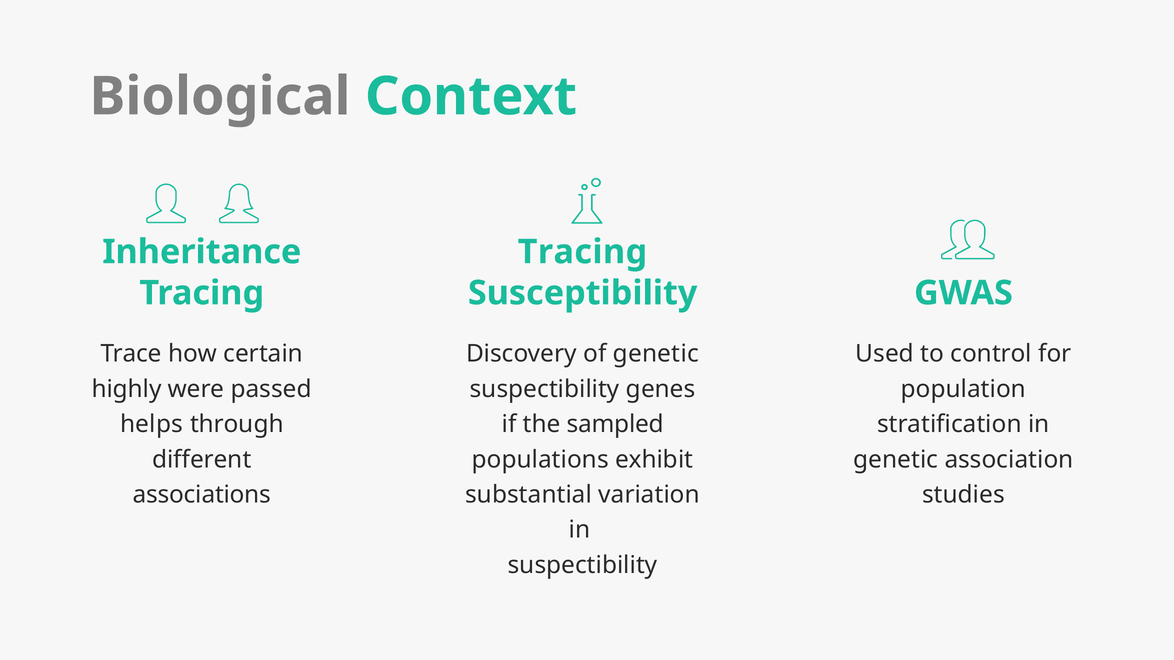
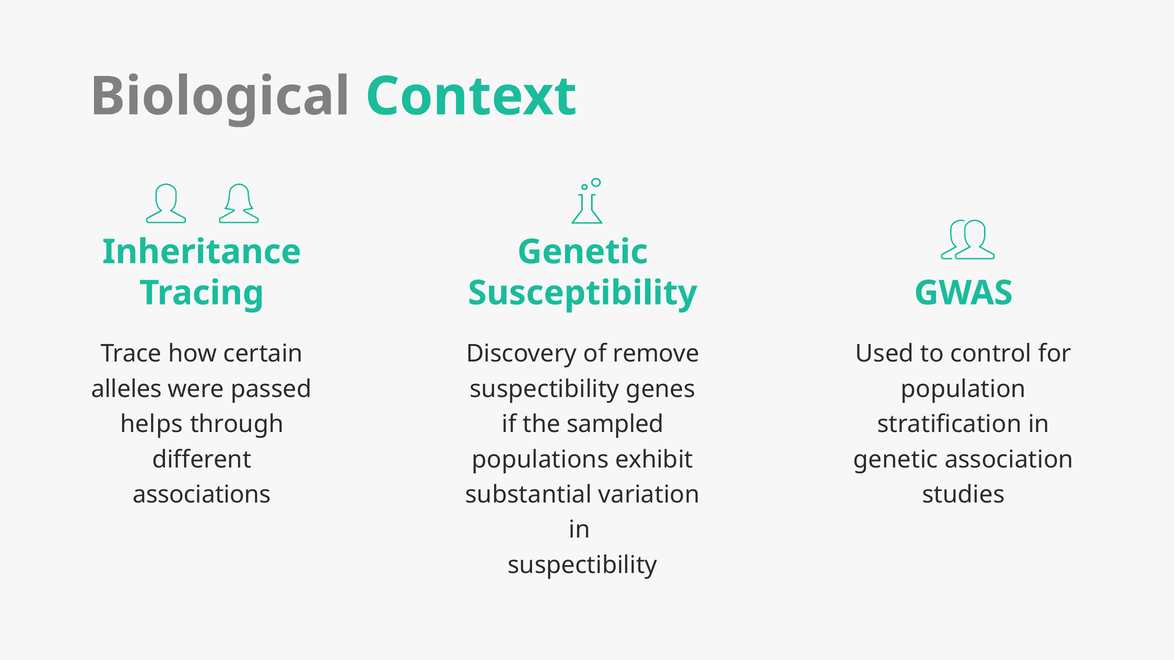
Tracing at (582, 252): Tracing -> Genetic
of genetic: genetic -> remove
highly: highly -> alleles
